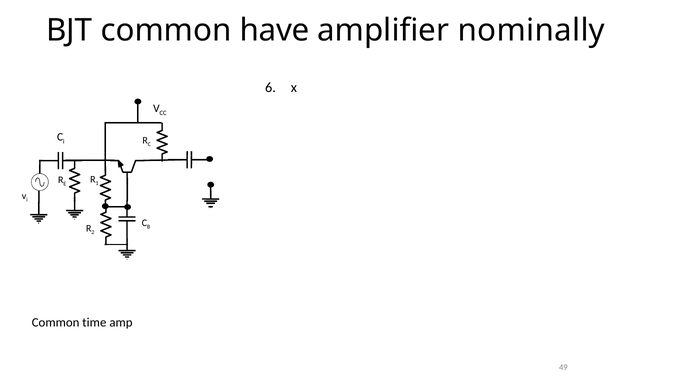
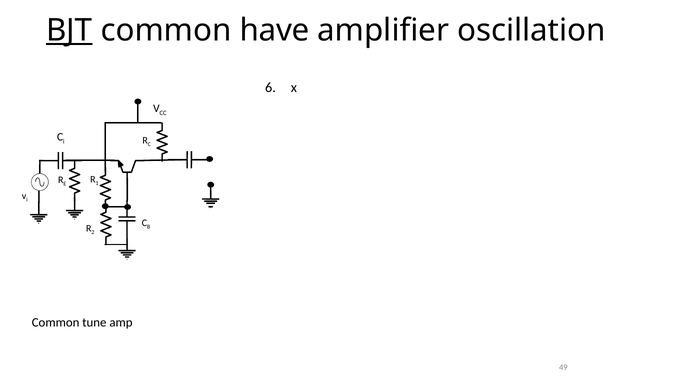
BJT underline: none -> present
nominally: nominally -> oscillation
time: time -> tune
